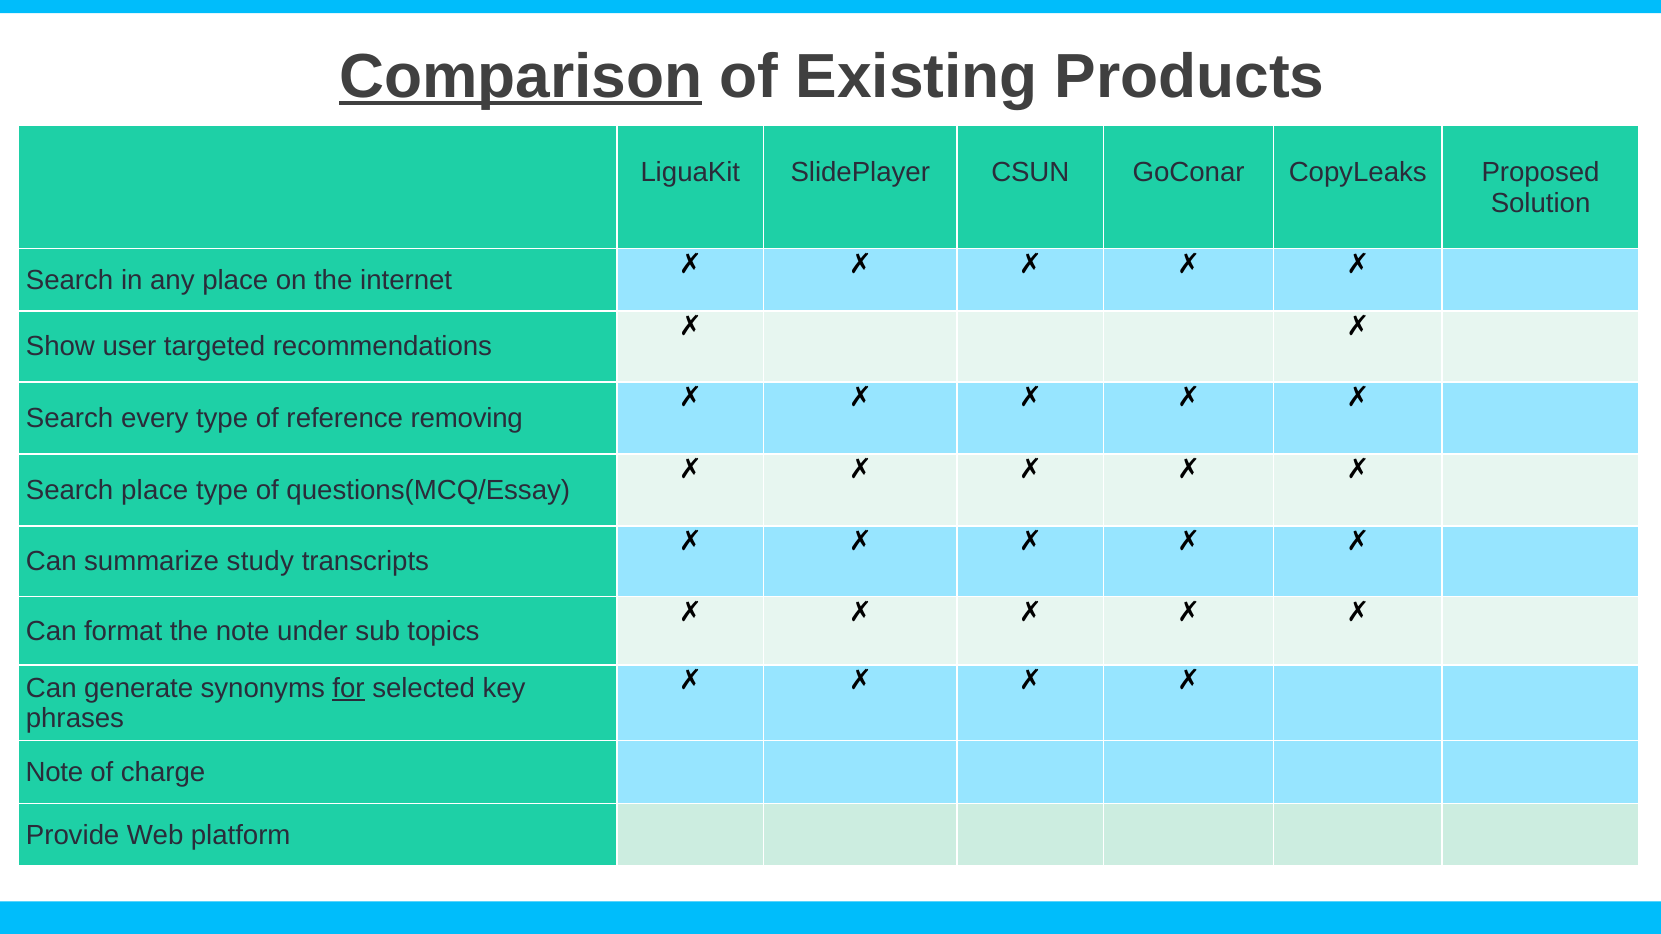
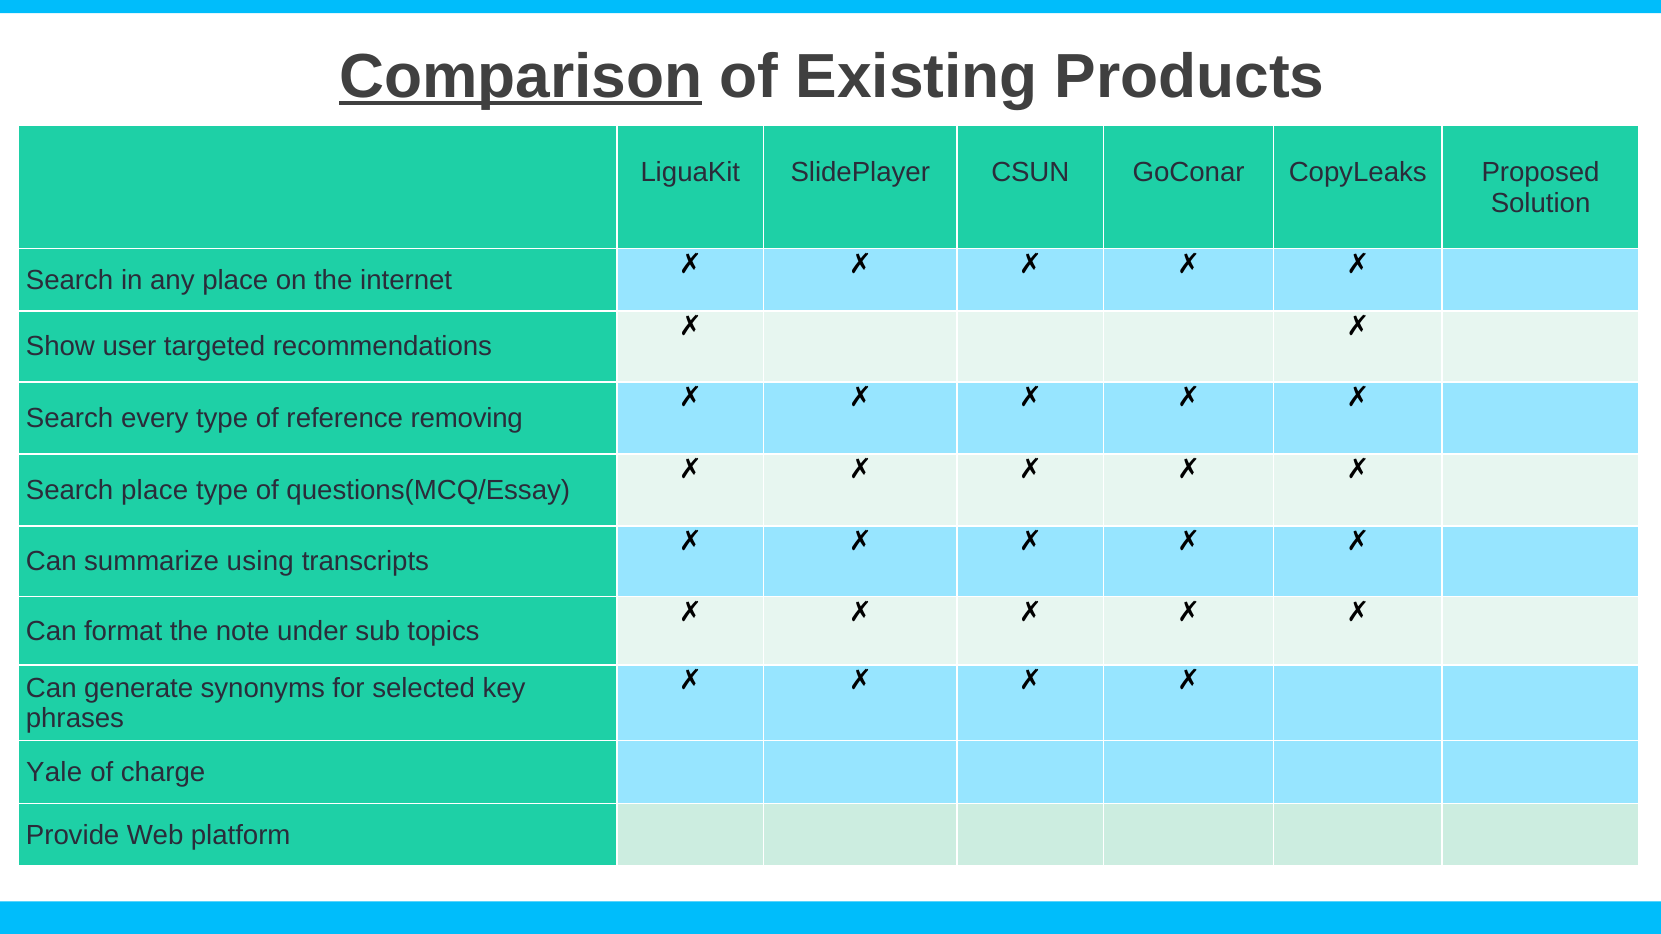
study: study -> using
for underline: present -> none
Note at (54, 773): Note -> Yale
